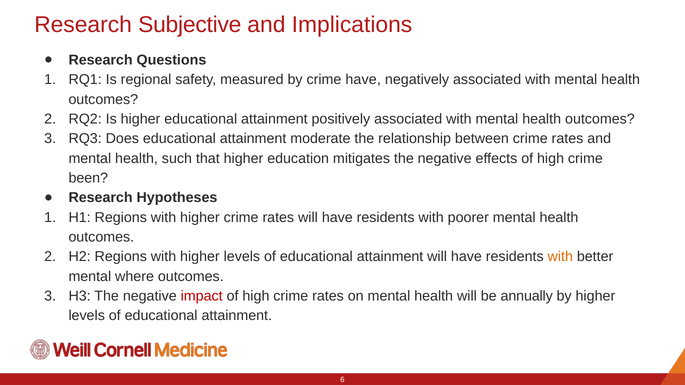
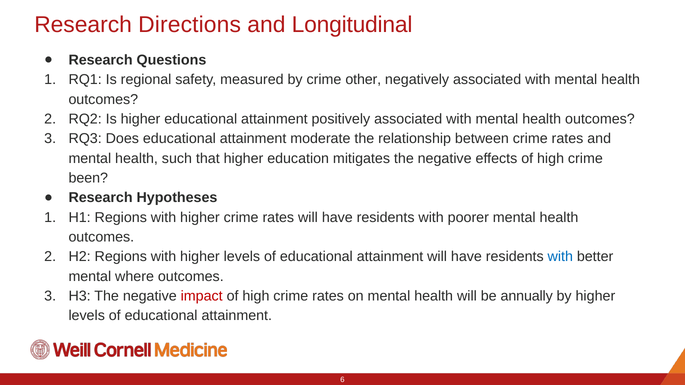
Subjective: Subjective -> Directions
Implications: Implications -> Longitudinal
crime have: have -> other
with at (560, 257) colour: orange -> blue
